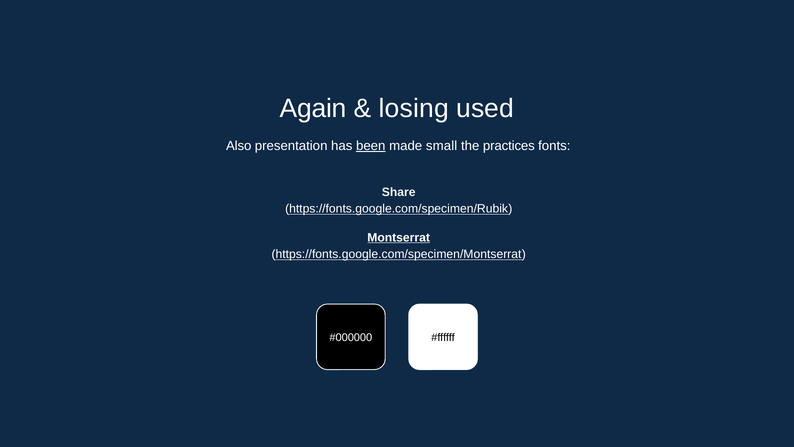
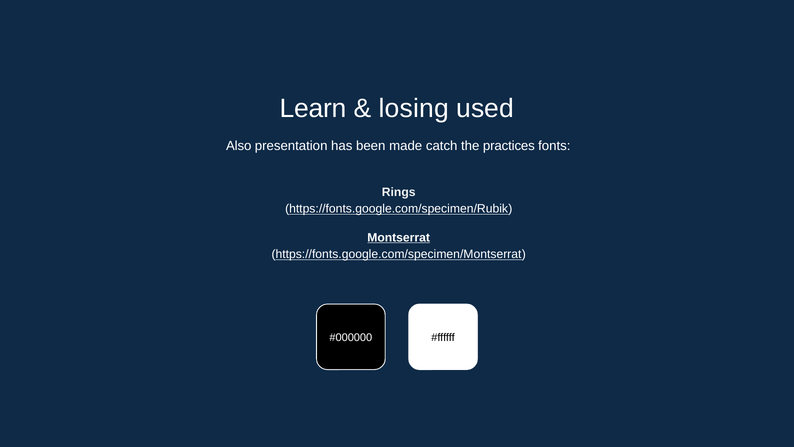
Again: Again -> Learn
been underline: present -> none
small: small -> catch
Share: Share -> Rings
